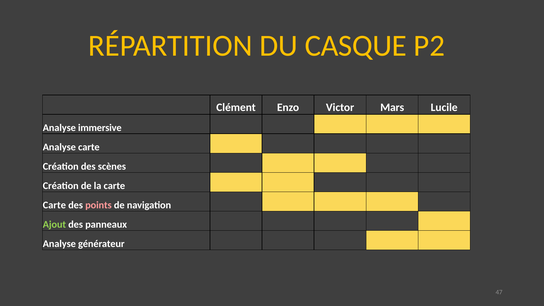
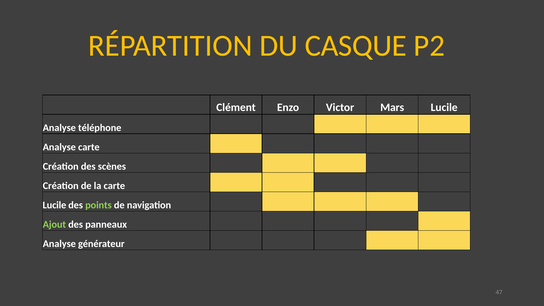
immersive: immersive -> téléphone
Carte at (54, 205): Carte -> Lucile
points colour: pink -> light green
